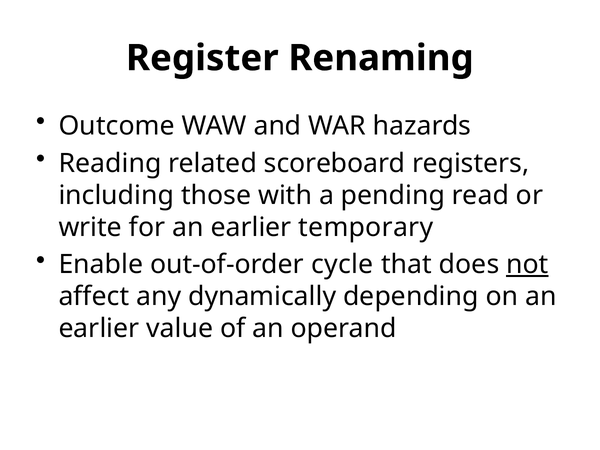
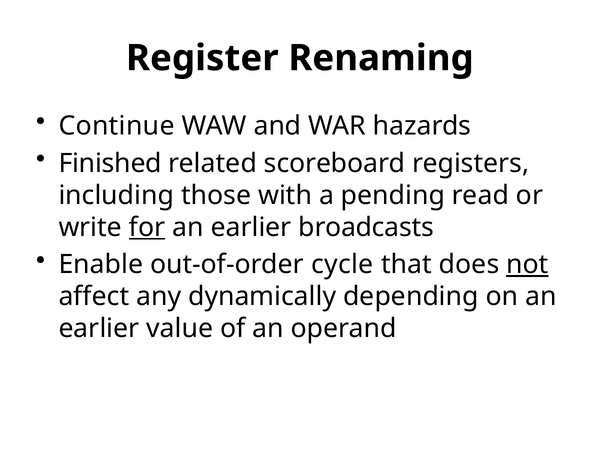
Outcome: Outcome -> Continue
Reading: Reading -> Finished
for underline: none -> present
temporary: temporary -> broadcasts
